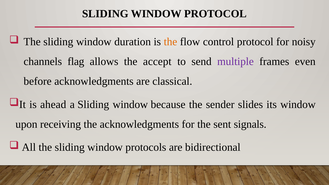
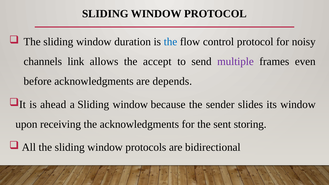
the at (171, 42) colour: orange -> blue
flag: flag -> link
classical: classical -> depends
signals: signals -> storing
